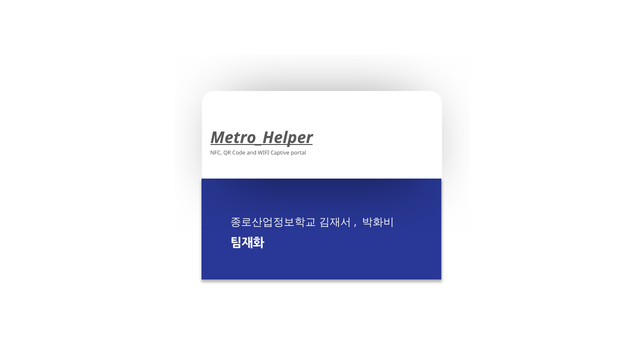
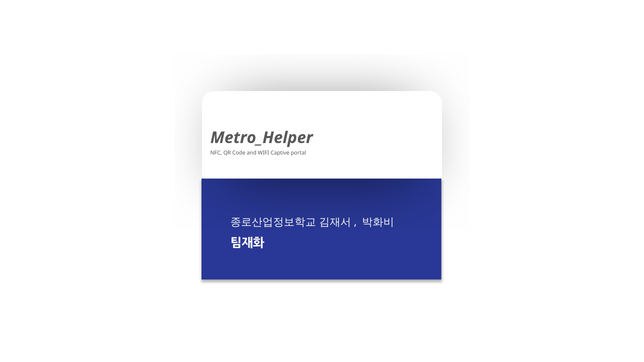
Metro_Helper underline: present -> none
